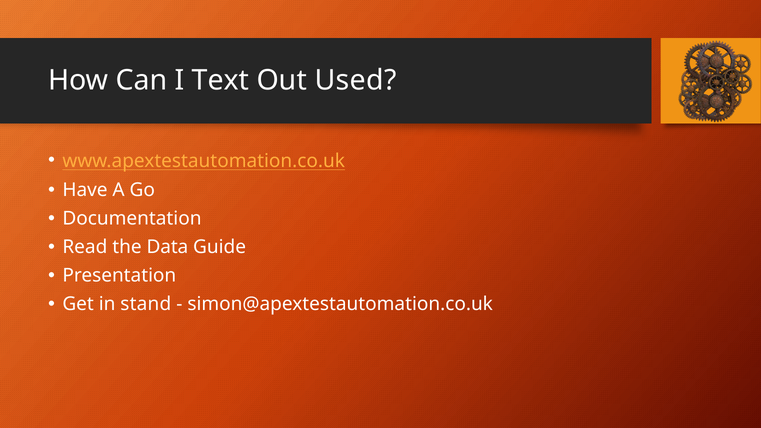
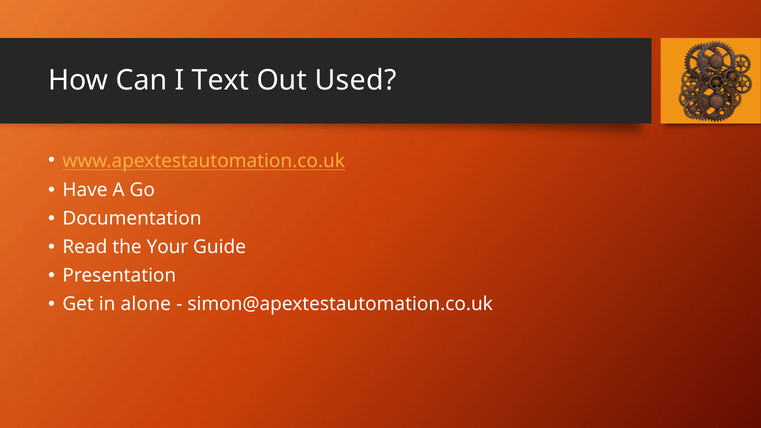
Data: Data -> Your
stand: stand -> alone
